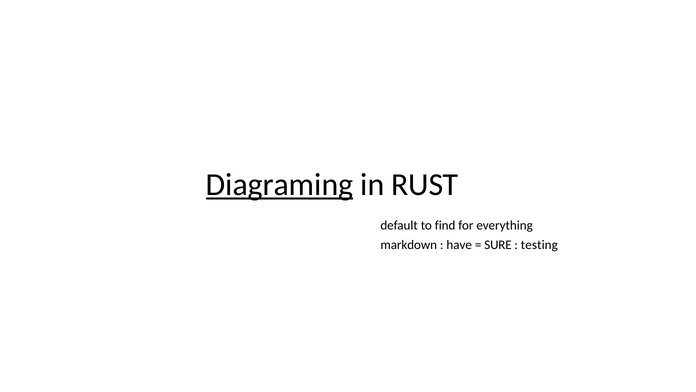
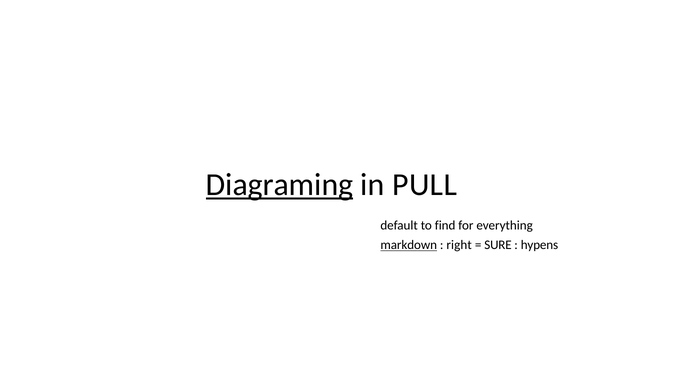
RUST: RUST -> PULL
markdown underline: none -> present
have: have -> right
testing: testing -> hypens
